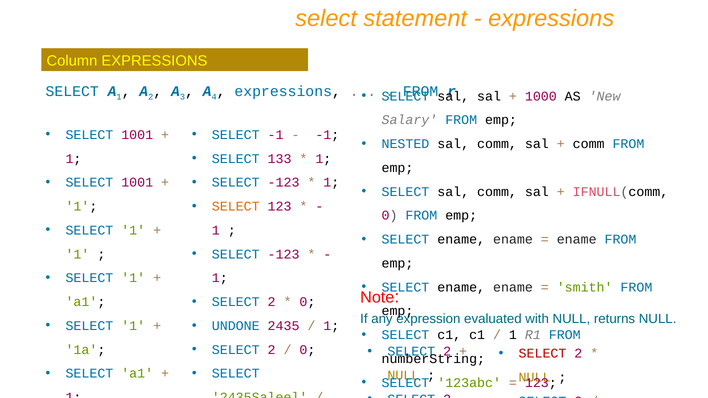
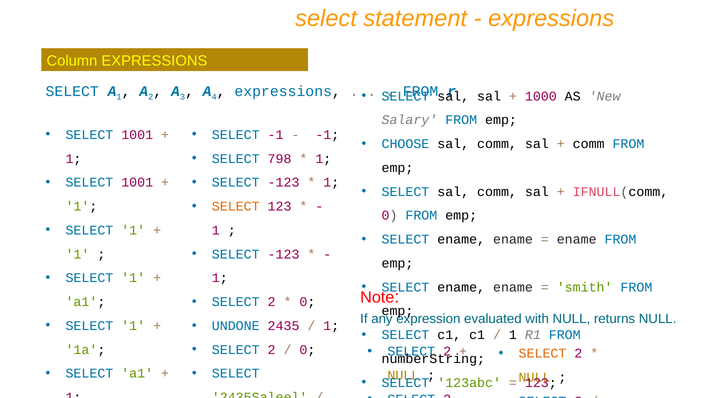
NESTED: NESTED -> CHOOSE
133: 133 -> 798
SELECT at (543, 354) colour: red -> orange
